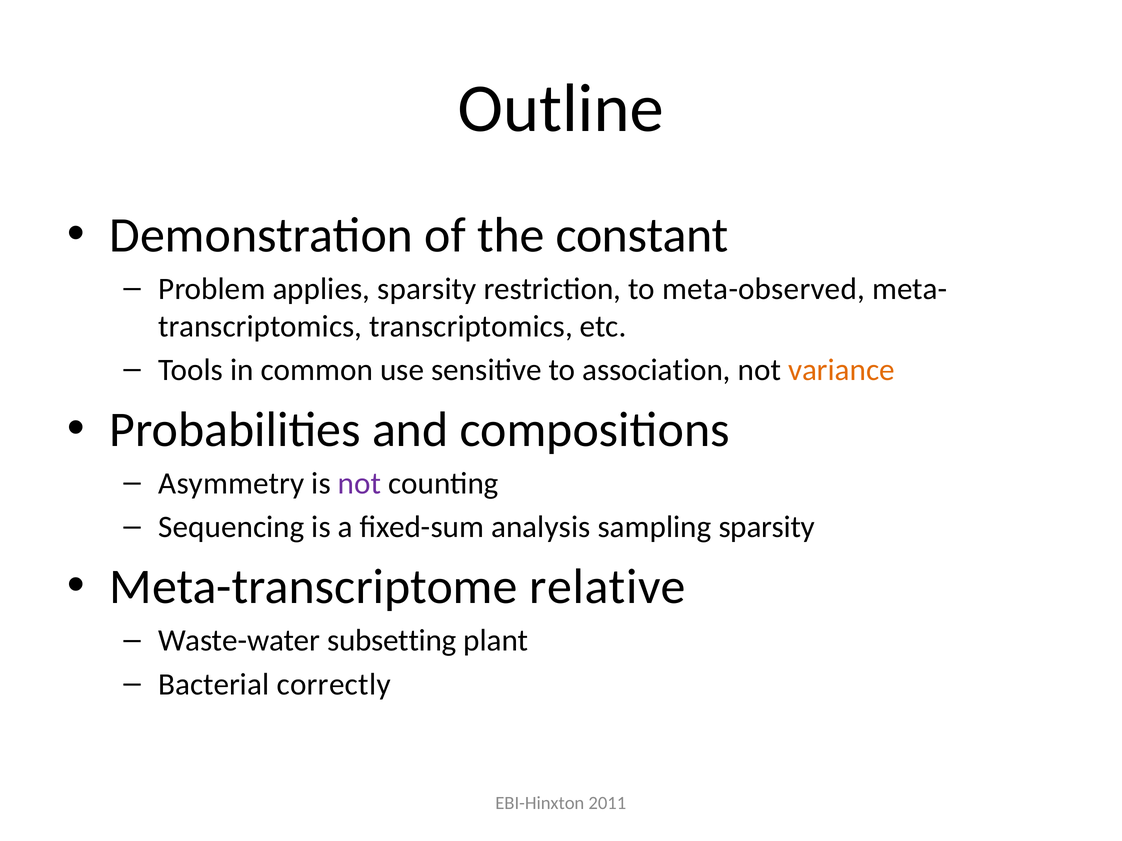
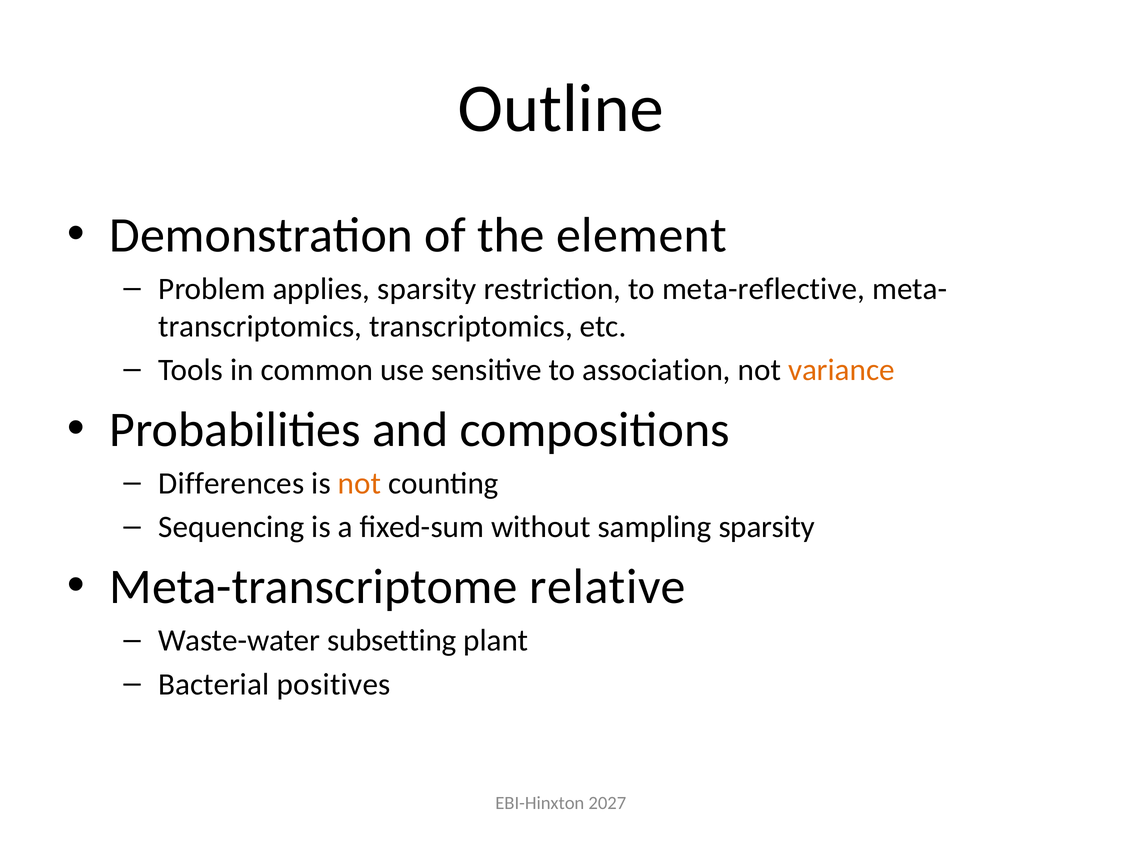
constant: constant -> element
meta-observed: meta-observed -> meta-reflective
Asymmetry: Asymmetry -> Differences
not at (359, 484) colour: purple -> orange
analysis: analysis -> without
correctly: correctly -> positives
2011: 2011 -> 2027
